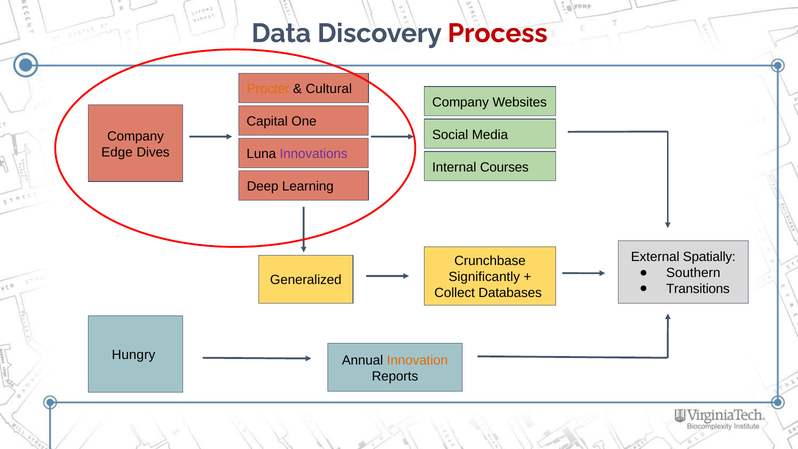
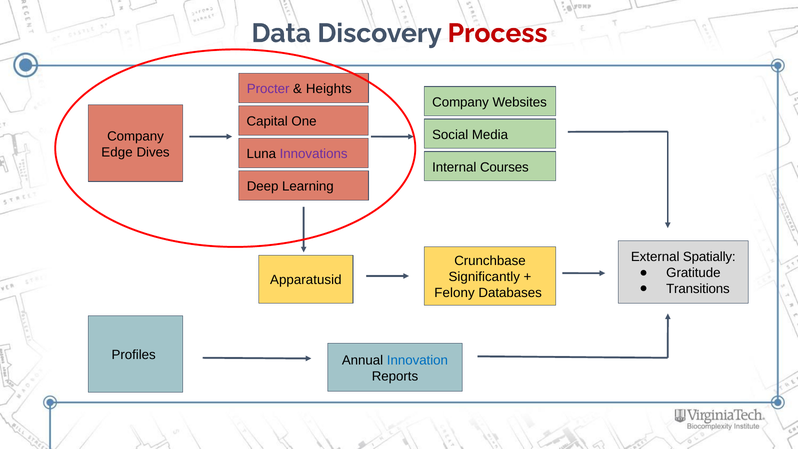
Procter colour: orange -> purple
Cultural: Cultural -> Heights
Southern: Southern -> Gratitude
Generalized: Generalized -> Apparatusid
Collect: Collect -> Felony
Hungry: Hungry -> Profiles
Innovation colour: orange -> blue
